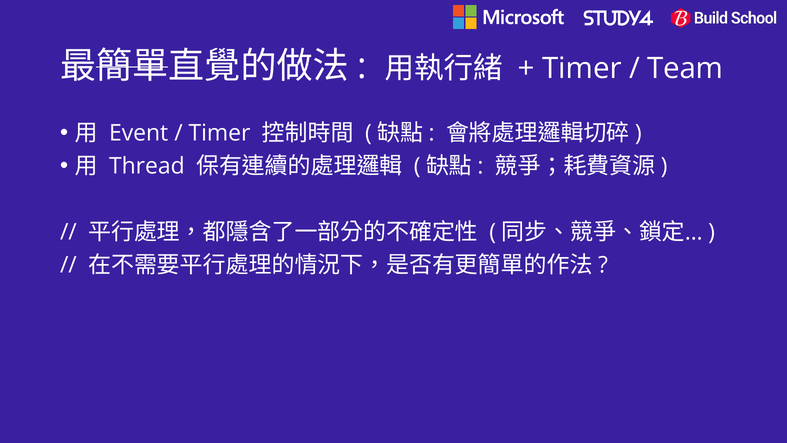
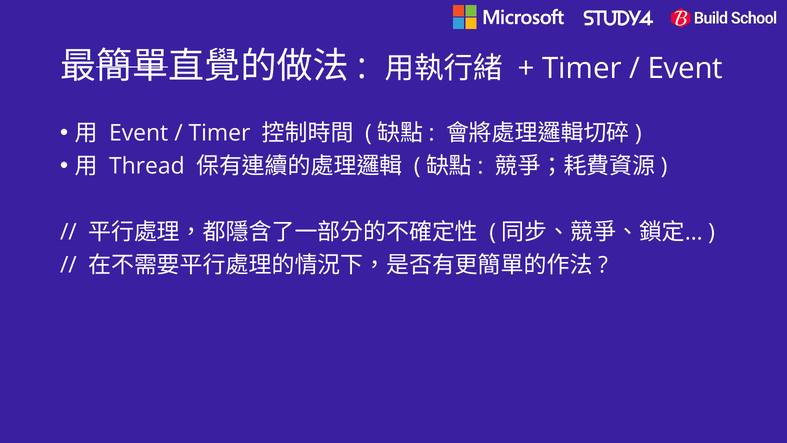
Team at (685, 68): Team -> Event
